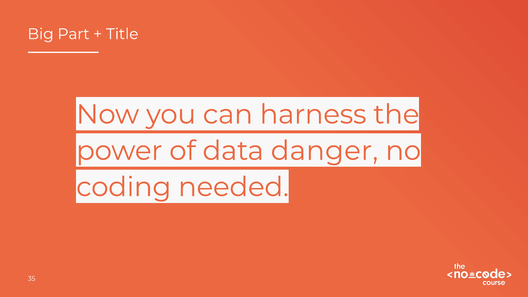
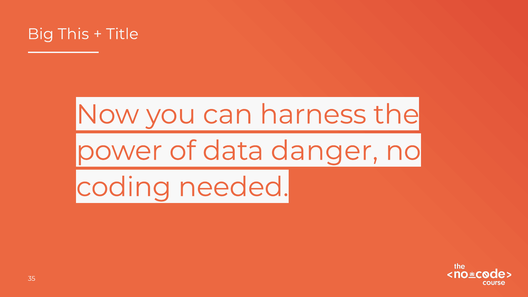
Part: Part -> This
